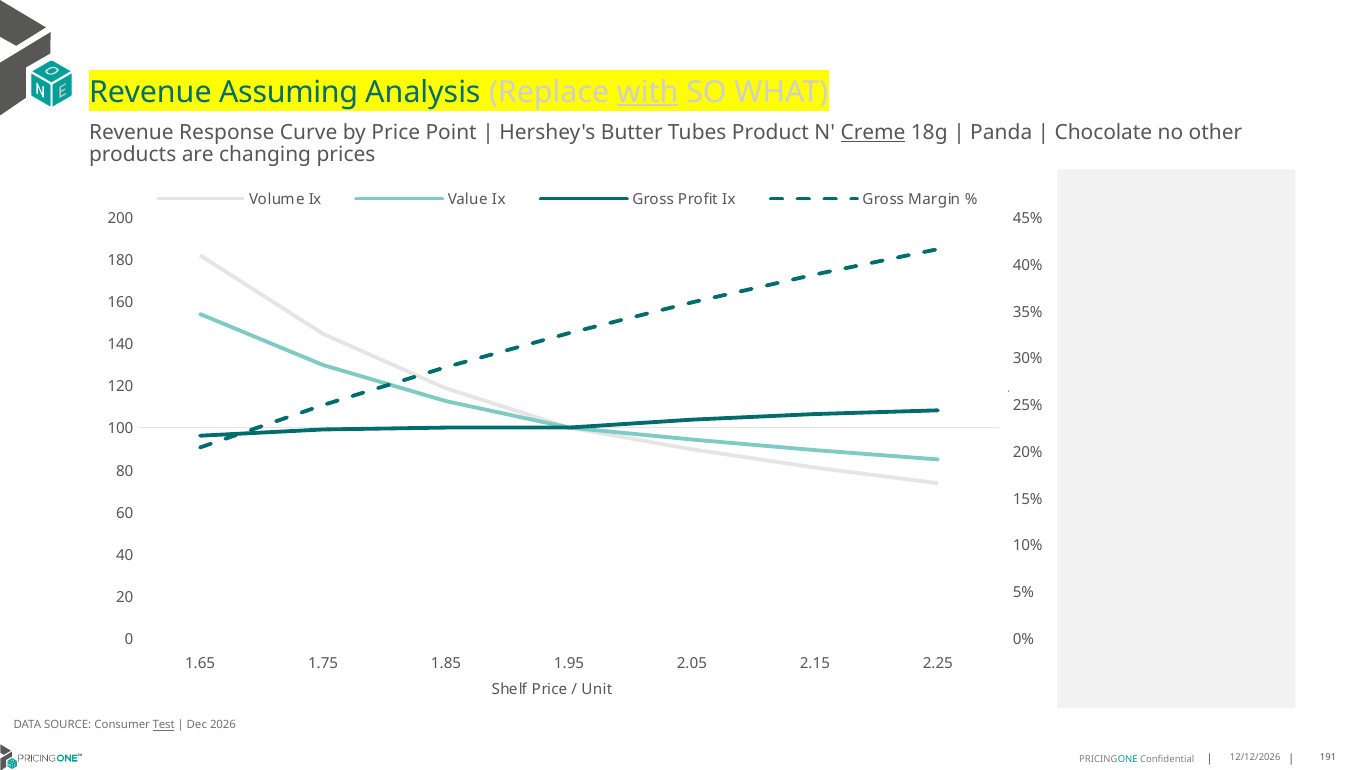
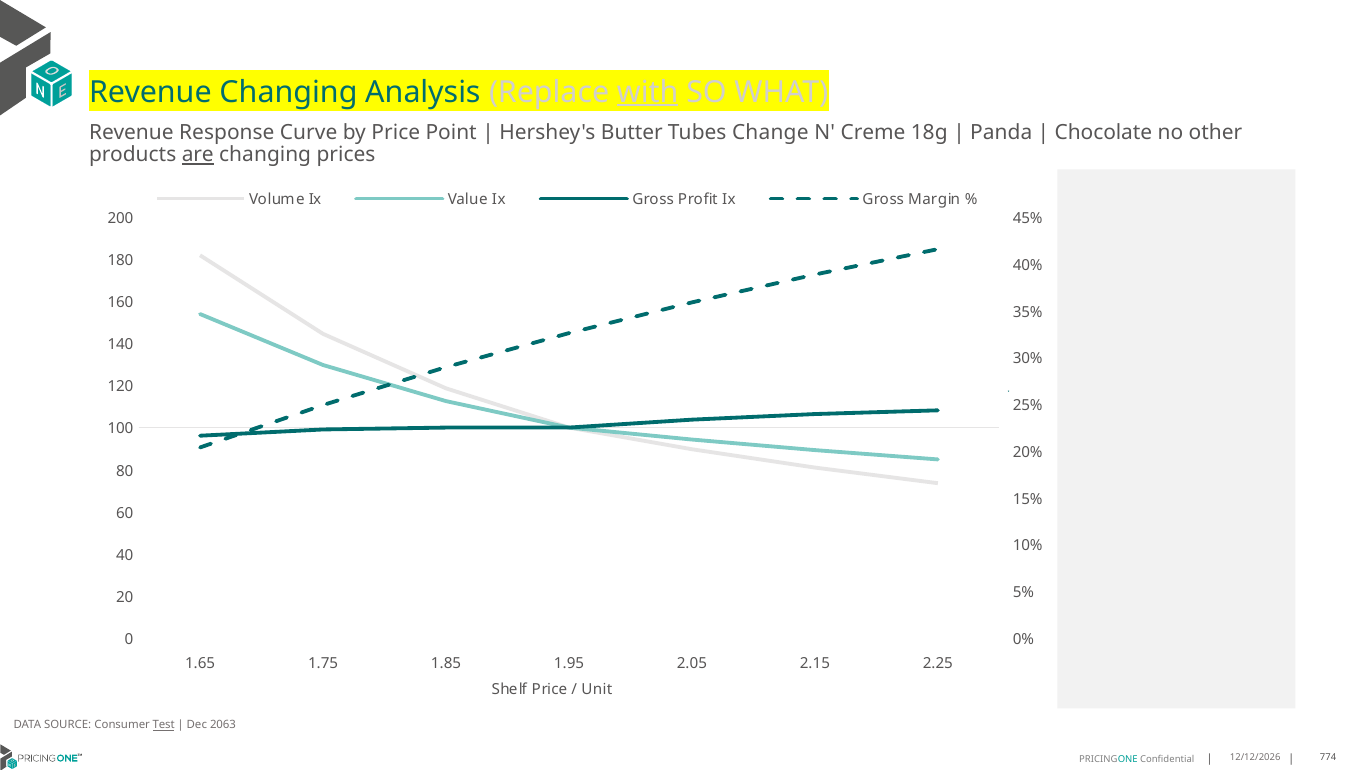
Revenue Assuming: Assuming -> Changing
Product: Product -> Change
Creme underline: present -> none
are underline: none -> present
2026: 2026 -> 2063
191: 191 -> 774
